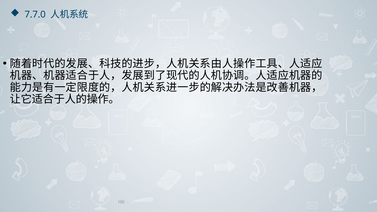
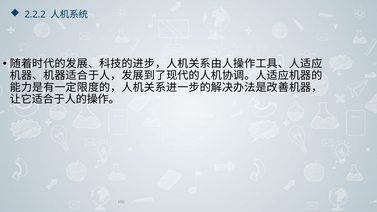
7.7.0: 7.7.0 -> 2.2.2
